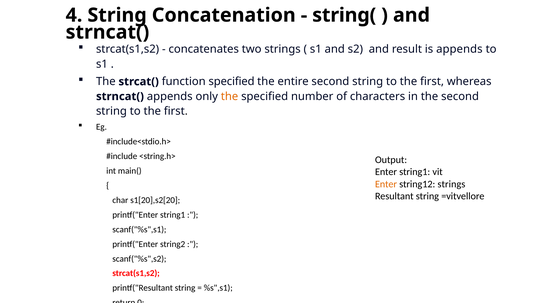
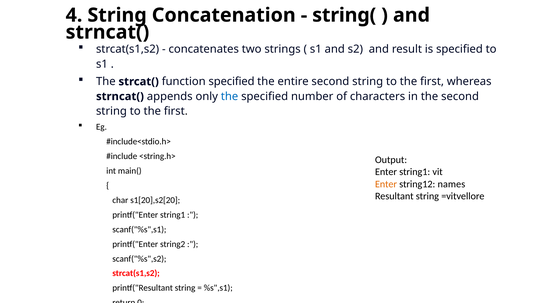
is appends: appends -> specified
the at (230, 96) colour: orange -> blue
string12 strings: strings -> names
